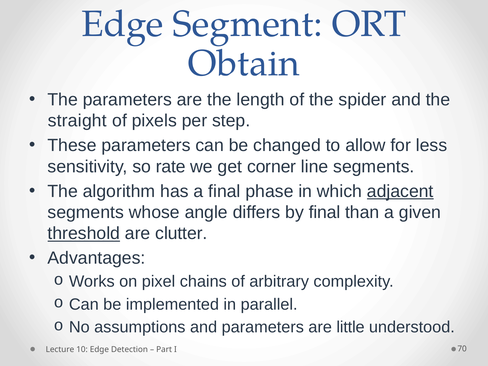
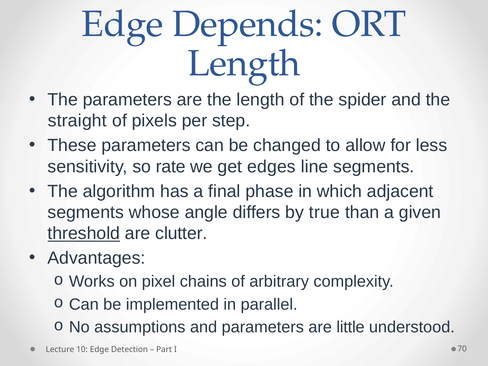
Segment: Segment -> Depends
Obtain at (244, 64): Obtain -> Length
corner: corner -> edges
adjacent underline: present -> none
by final: final -> true
